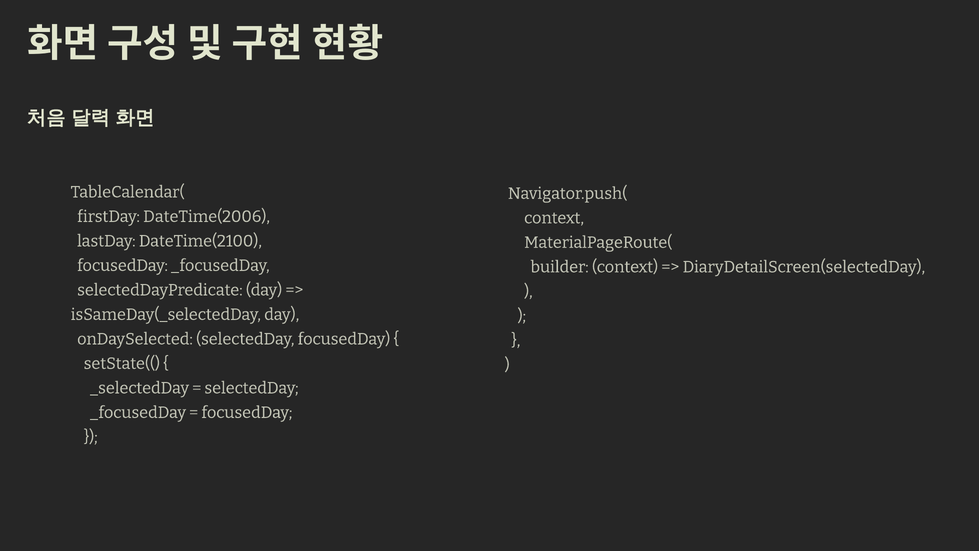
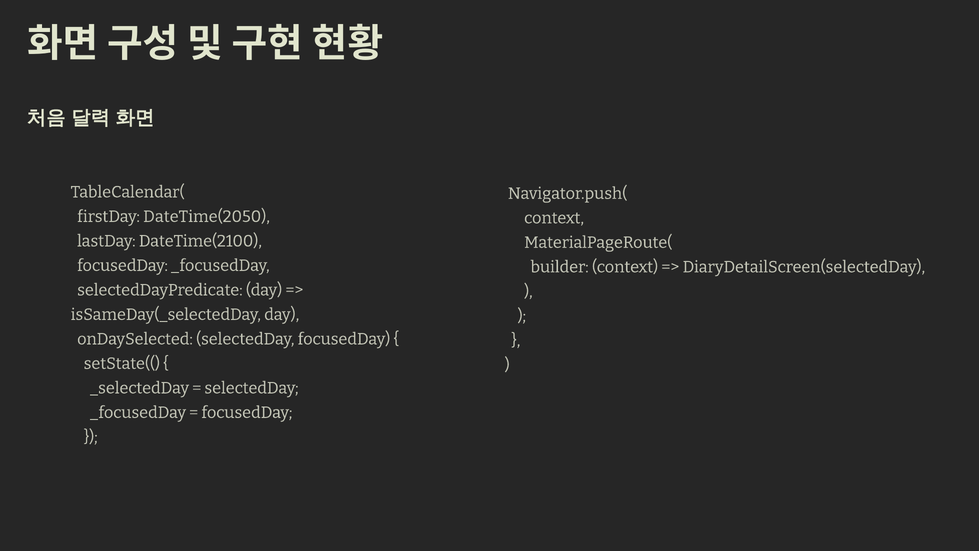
DateTime(2006: DateTime(2006 -> DateTime(2050
